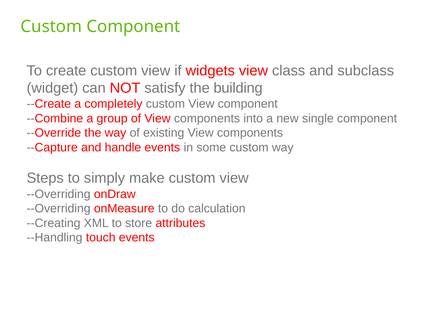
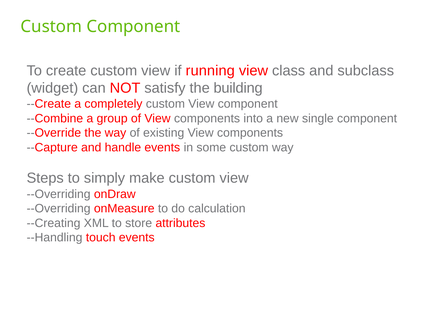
widgets: widgets -> running
